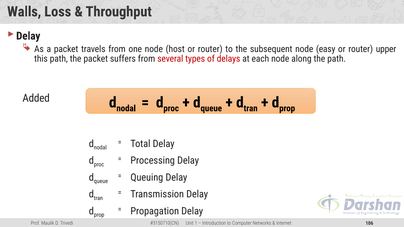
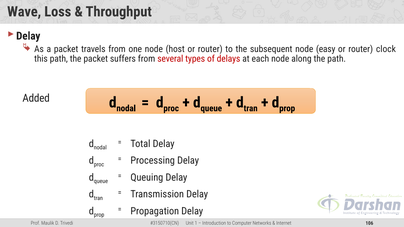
Walls: Walls -> Wave
upper: upper -> clock
